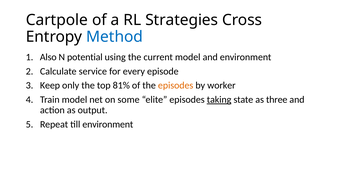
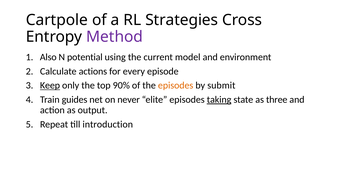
Method colour: blue -> purple
service: service -> actions
Keep underline: none -> present
81%: 81% -> 90%
worker: worker -> submit
Train model: model -> guides
some: some -> never
till environment: environment -> introduction
